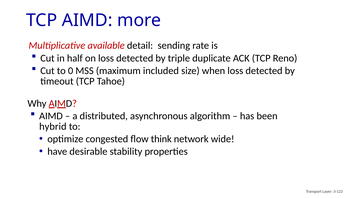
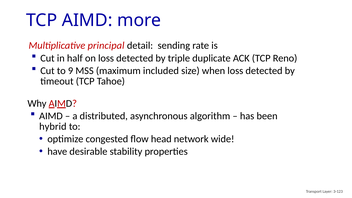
available: available -> principal
0: 0 -> 9
think: think -> head
